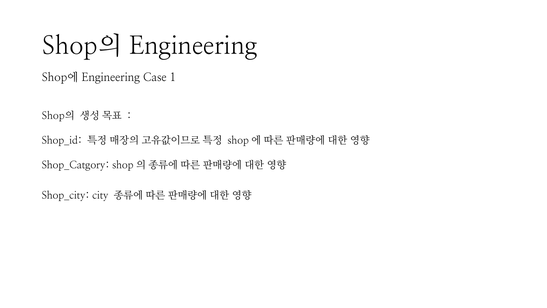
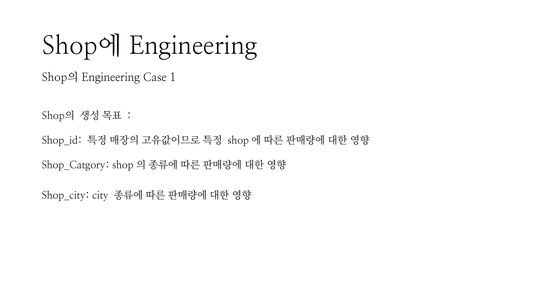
Shop의 at (82, 46): Shop의 -> Shop에
Shop에 at (60, 77): Shop에 -> Shop의
